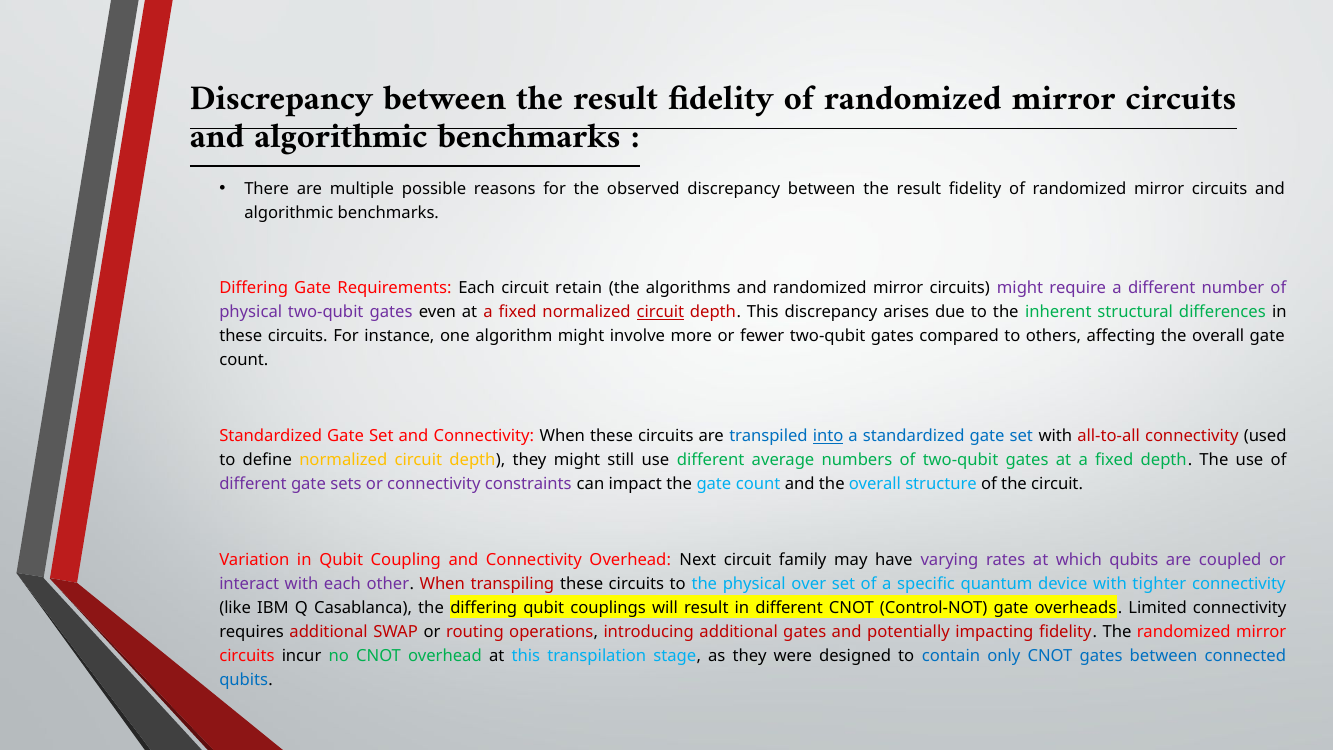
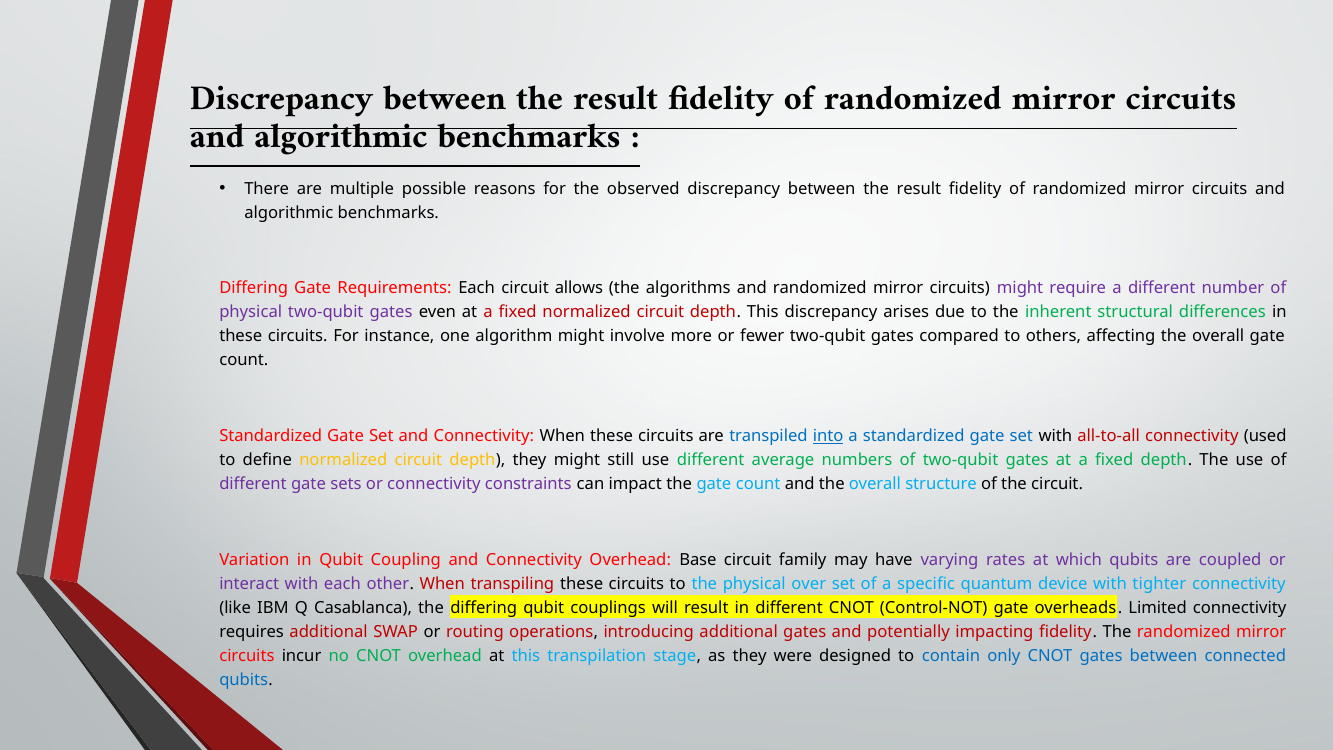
retain: retain -> allows
circuit at (660, 312) underline: present -> none
Next: Next -> Base
